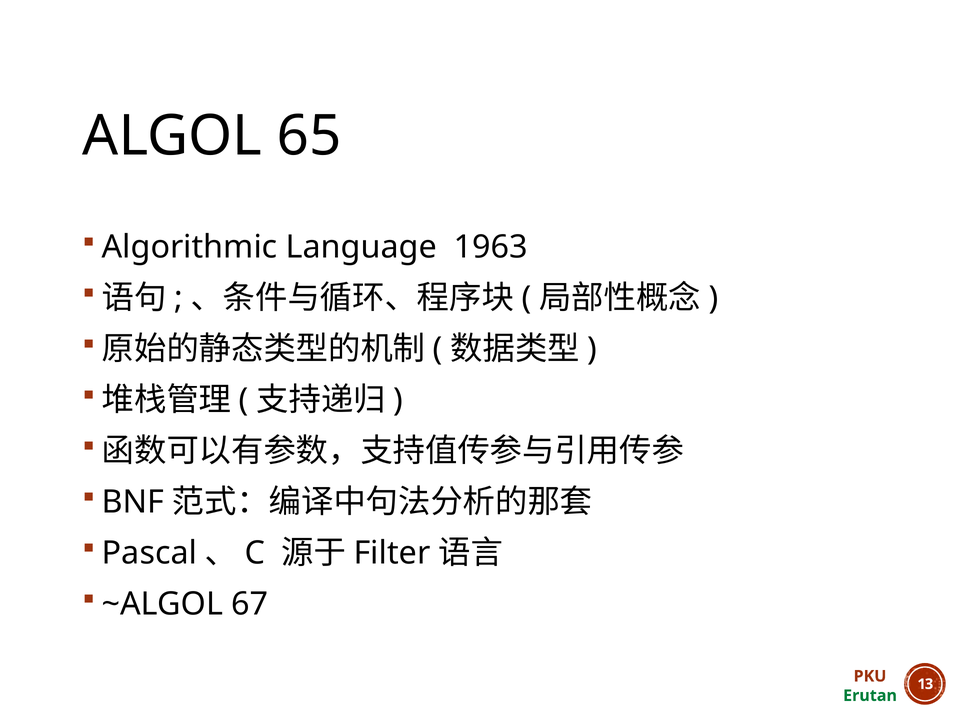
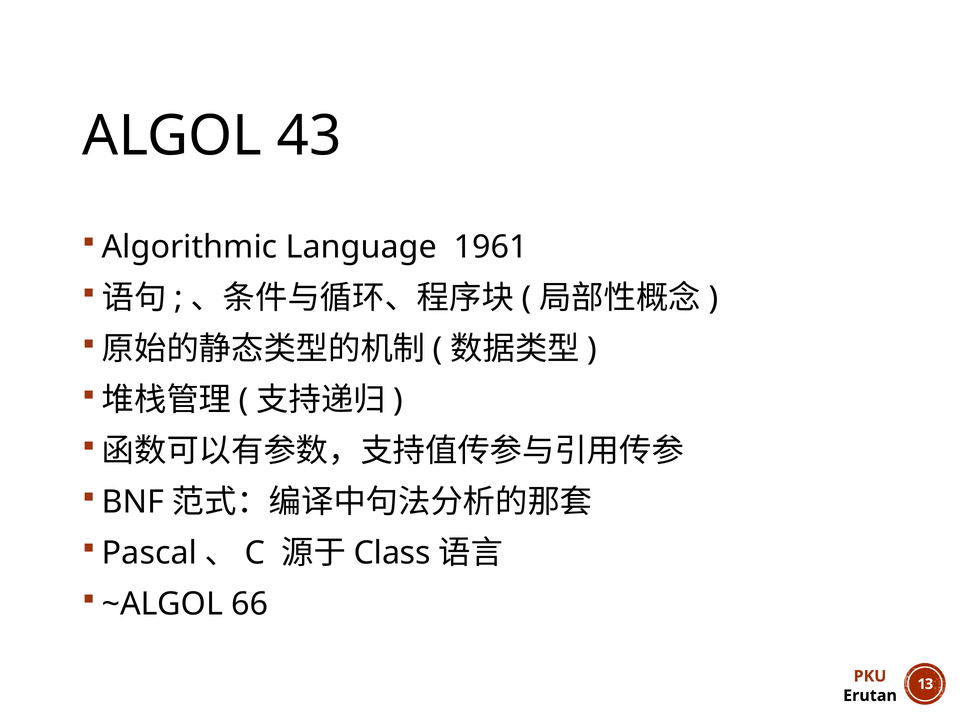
65: 65 -> 43
1963: 1963 -> 1961
Filter: Filter -> Class
67: 67 -> 66
Erutan colour: green -> black
